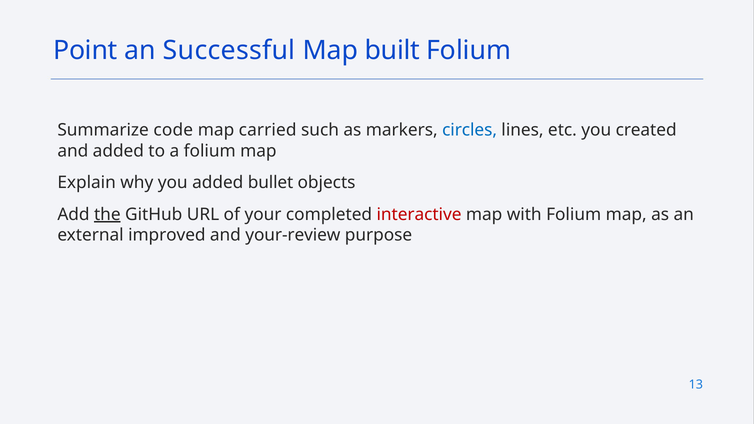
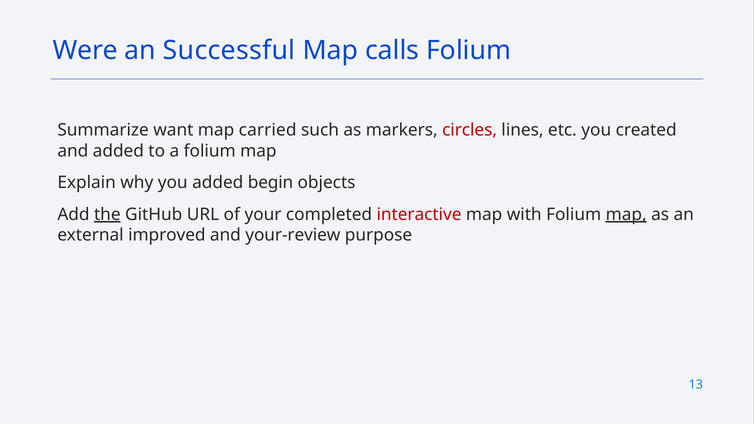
Point: Point -> Were
built: built -> calls
code: code -> want
circles colour: blue -> red
bullet: bullet -> begin
map at (626, 214) underline: none -> present
